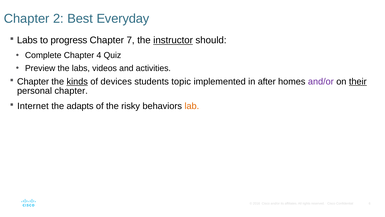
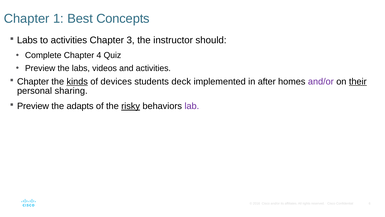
2: 2 -> 1
Everyday: Everyday -> Concepts
to progress: progress -> activities
7: 7 -> 3
instructor underline: present -> none
topic: topic -> deck
personal chapter: chapter -> sharing
Internet at (33, 106): Internet -> Preview
risky underline: none -> present
lab colour: orange -> purple
